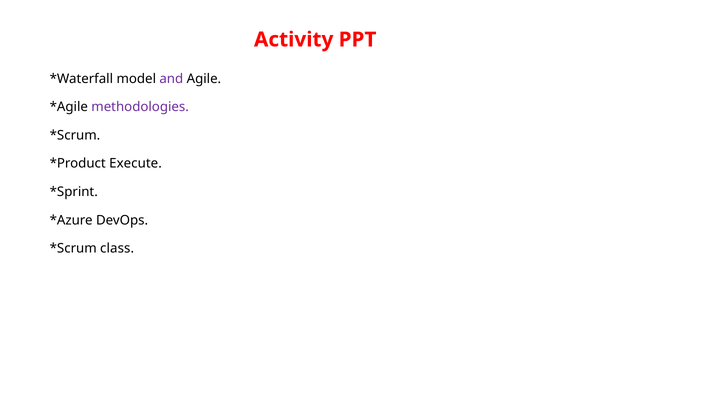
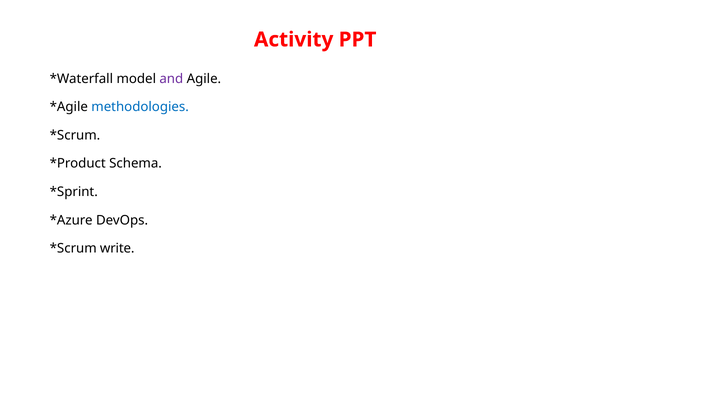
methodologies colour: purple -> blue
Execute: Execute -> Schema
class: class -> write
